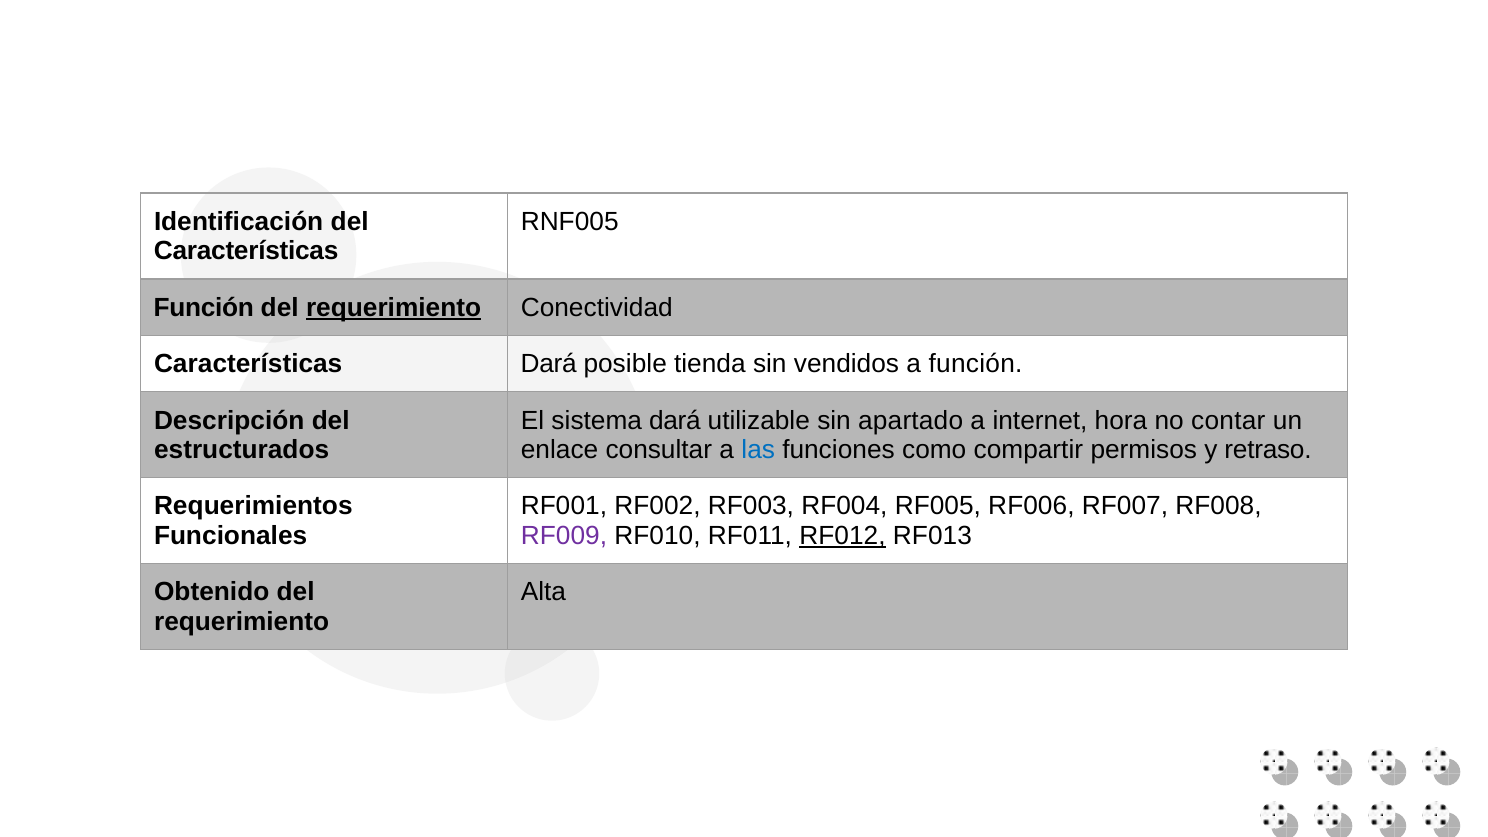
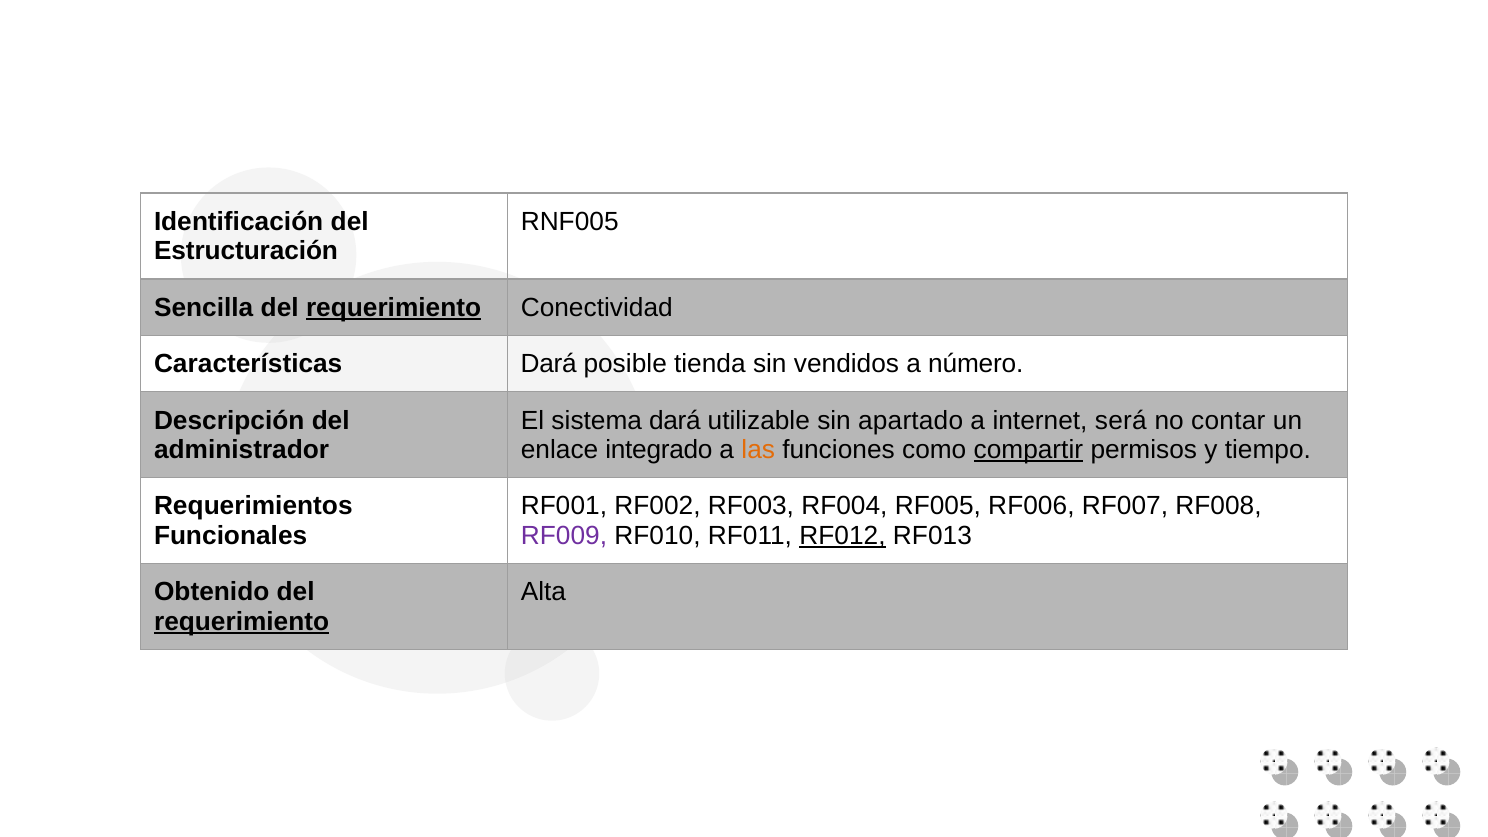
Características at (246, 251): Características -> Estructuración
Función at (204, 308): Función -> Sencilla
a función: función -> número
hora: hora -> será
estructurados: estructurados -> administrador
consultar: consultar -> integrado
las colour: blue -> orange
compartir underline: none -> present
retraso: retraso -> tiempo
requerimiento at (242, 622) underline: none -> present
